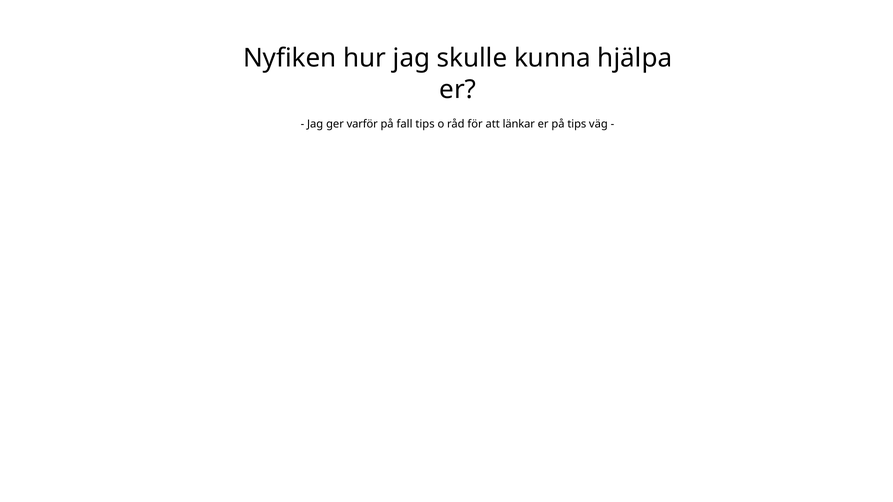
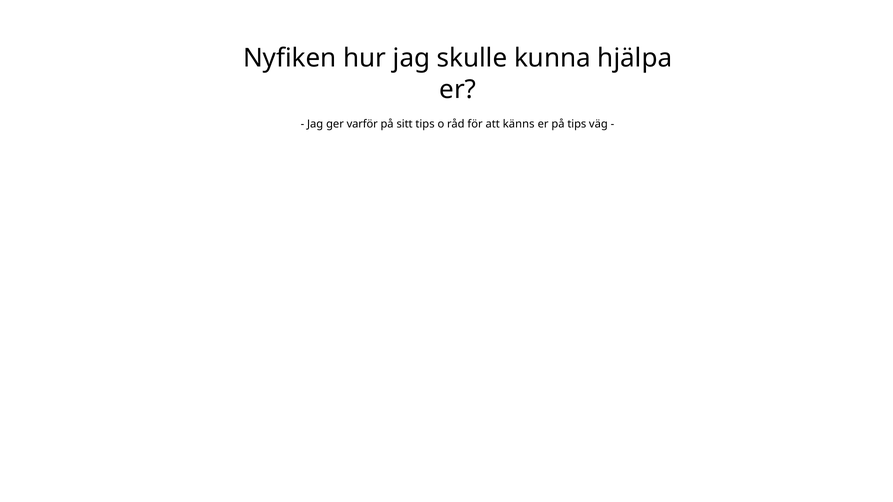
fall: fall -> sitt
länkar: länkar -> känns
